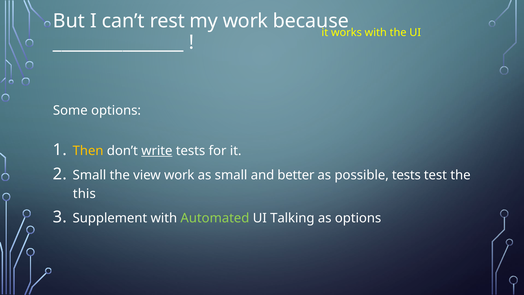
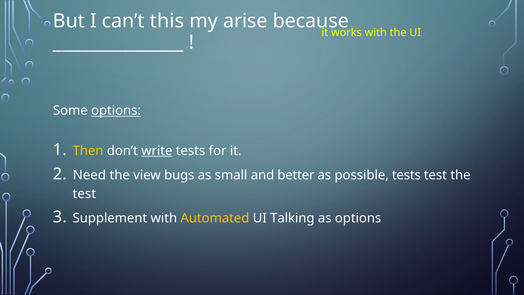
rest: rest -> this
my work: work -> arise
options at (116, 111) underline: none -> present
Small at (89, 175): Small -> Need
view work: work -> bugs
this at (84, 194): this -> test
Automated colour: light green -> yellow
